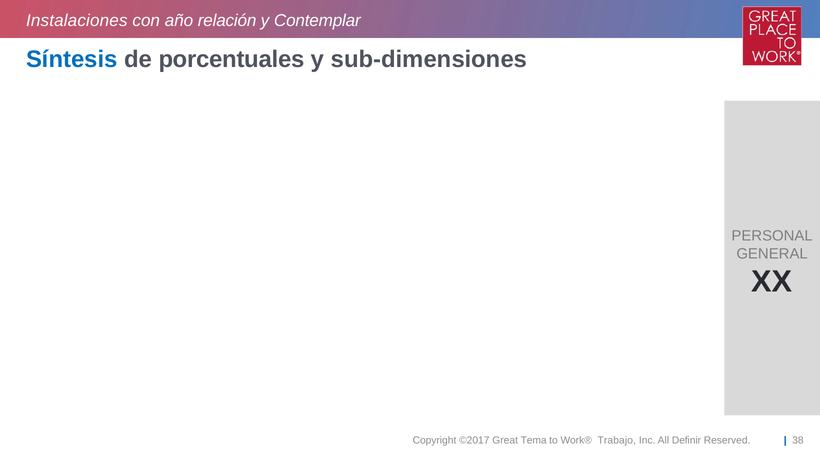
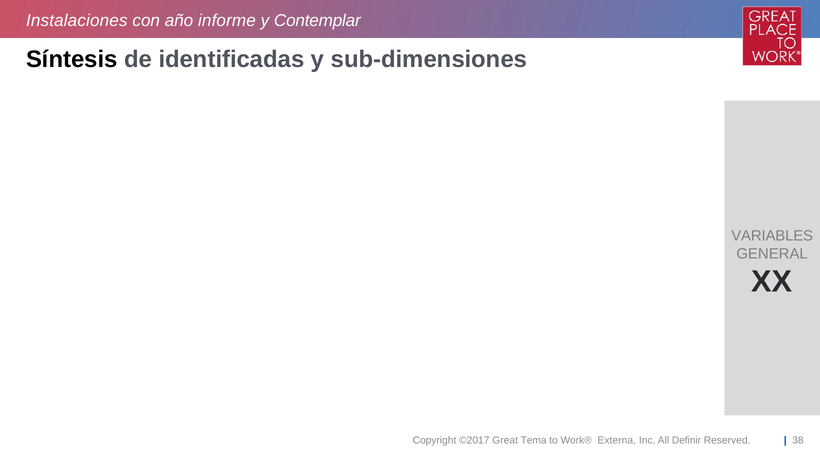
relación: relación -> informe
Síntesis colour: blue -> black
porcentuales: porcentuales -> identificadas
PERSONAL: PERSONAL -> VARIABLES
Trabajo: Trabajo -> Externa
